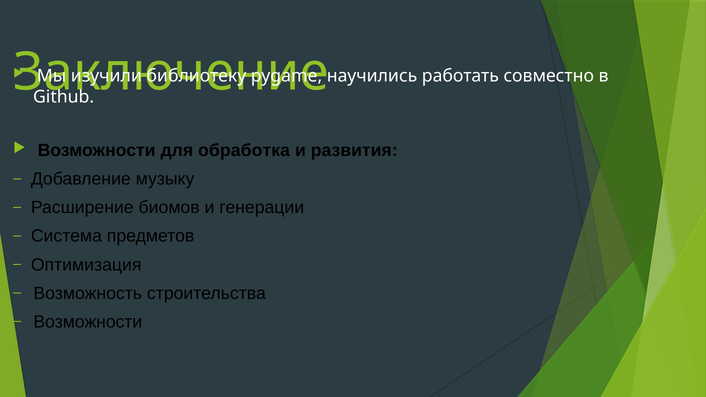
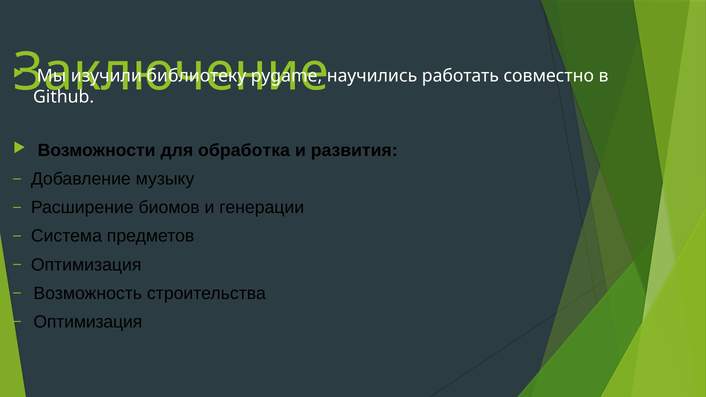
Возможности at (88, 322): Возможности -> Оптимизация
